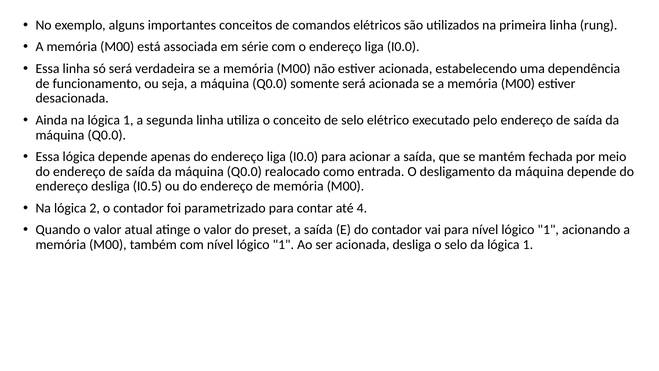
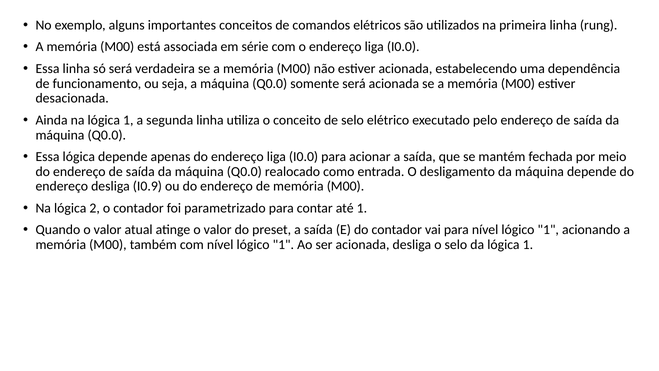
I0.5: I0.5 -> I0.9
até 4: 4 -> 1
